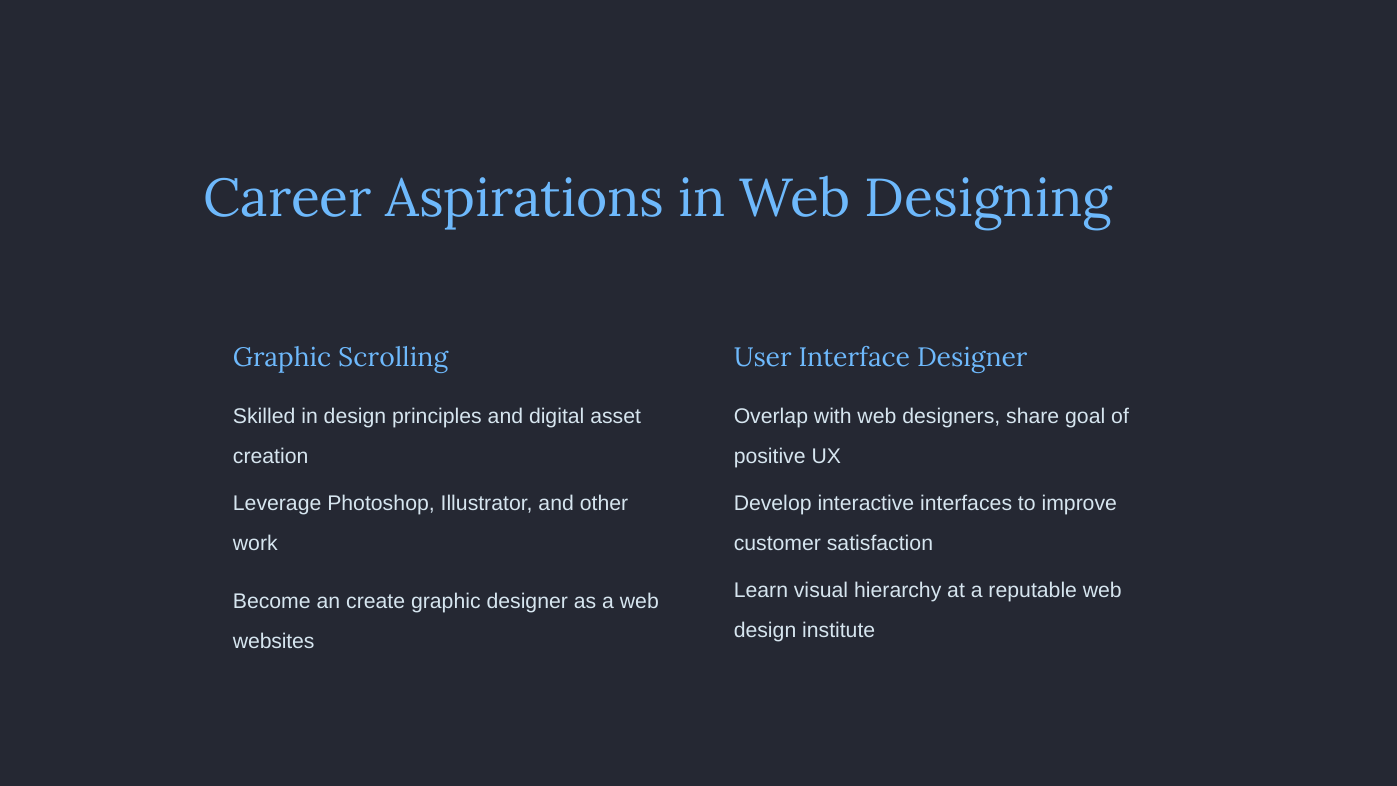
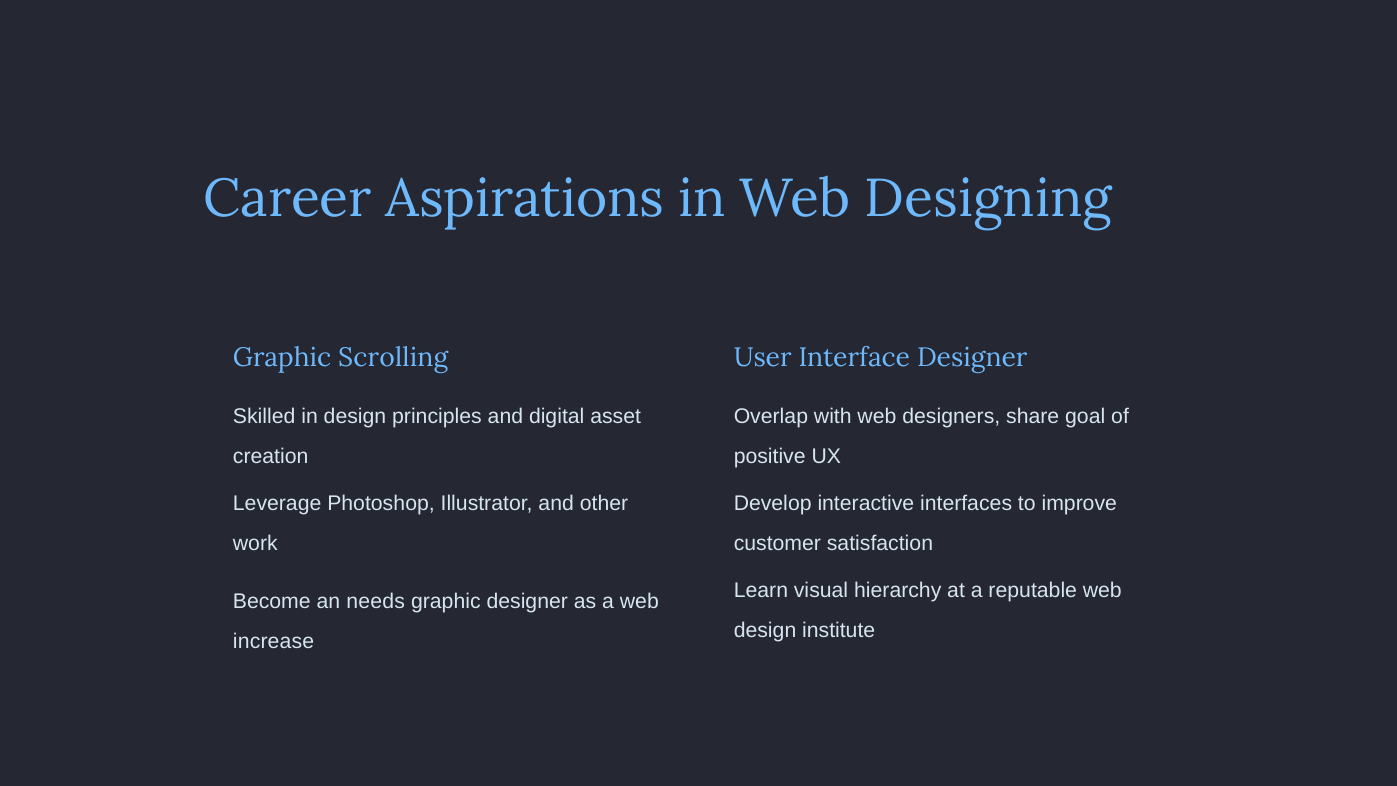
create: create -> needs
websites: websites -> increase
